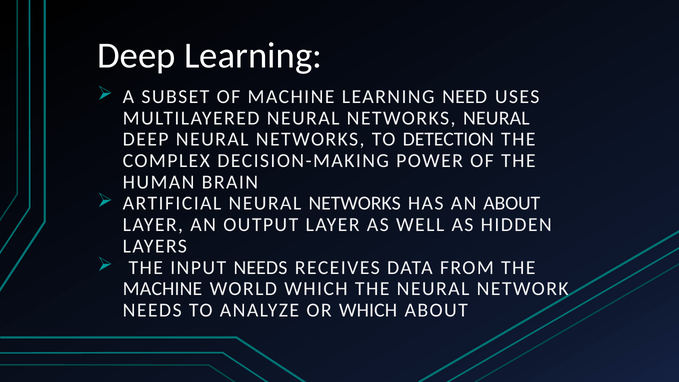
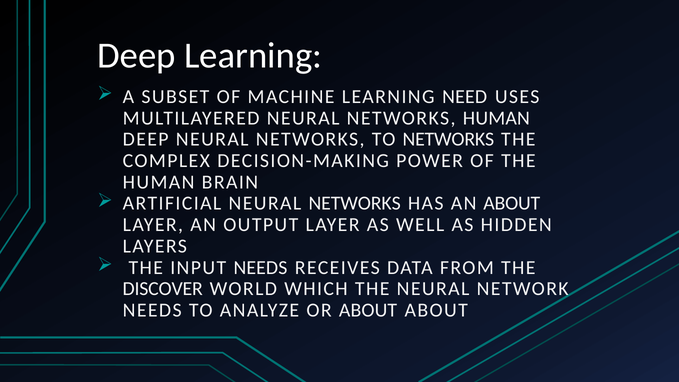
NETWORKS NEURAL: NEURAL -> HUMAN
TO DETECTION: DETECTION -> NETWORKS
MACHINE at (162, 289): MACHINE -> DISCOVER
OR WHICH: WHICH -> ABOUT
